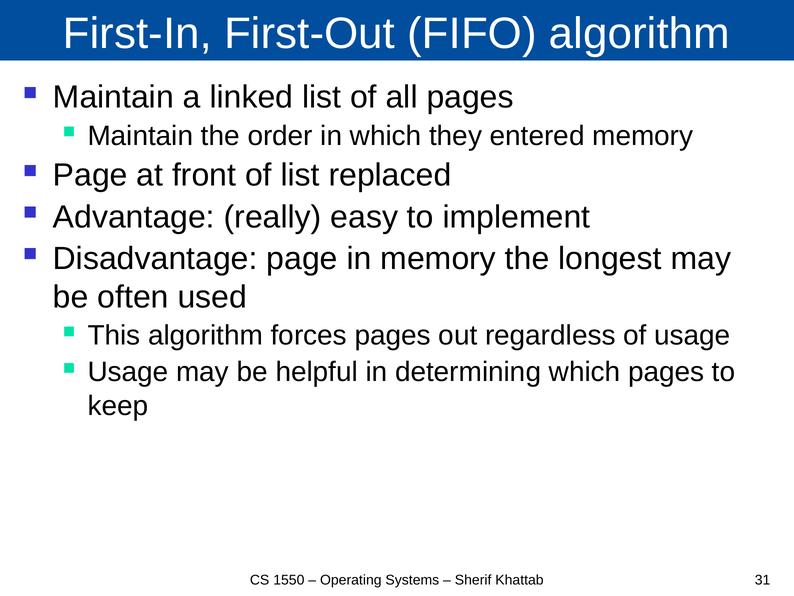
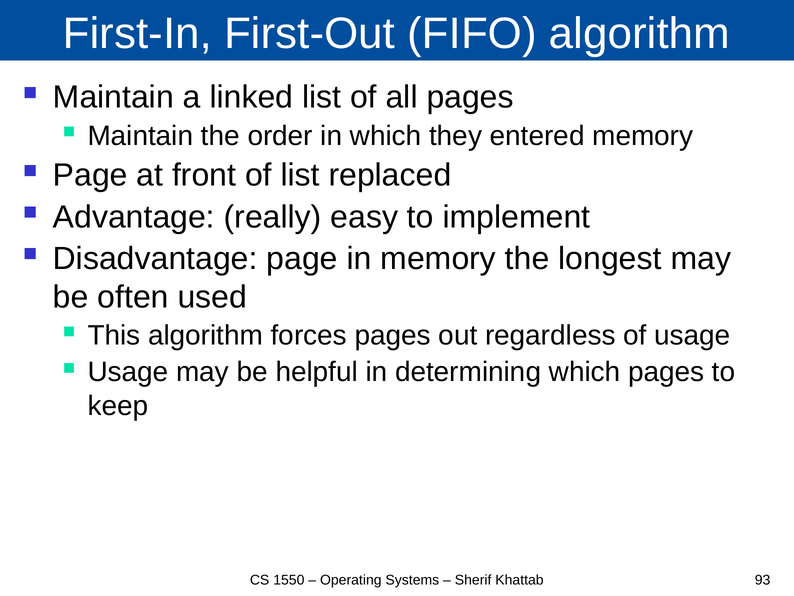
31: 31 -> 93
